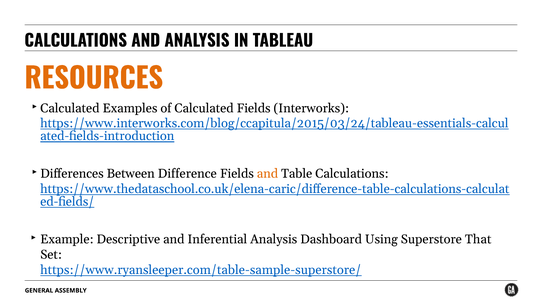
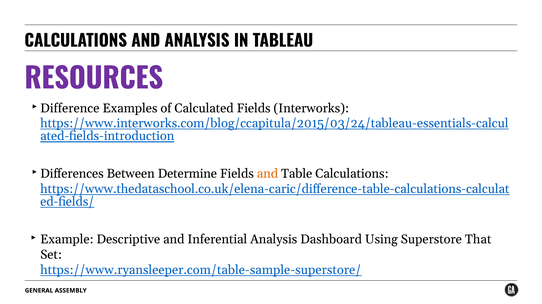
RESOURCES colour: orange -> purple
Calculated at (70, 108): Calculated -> Difference
Difference: Difference -> Determine
